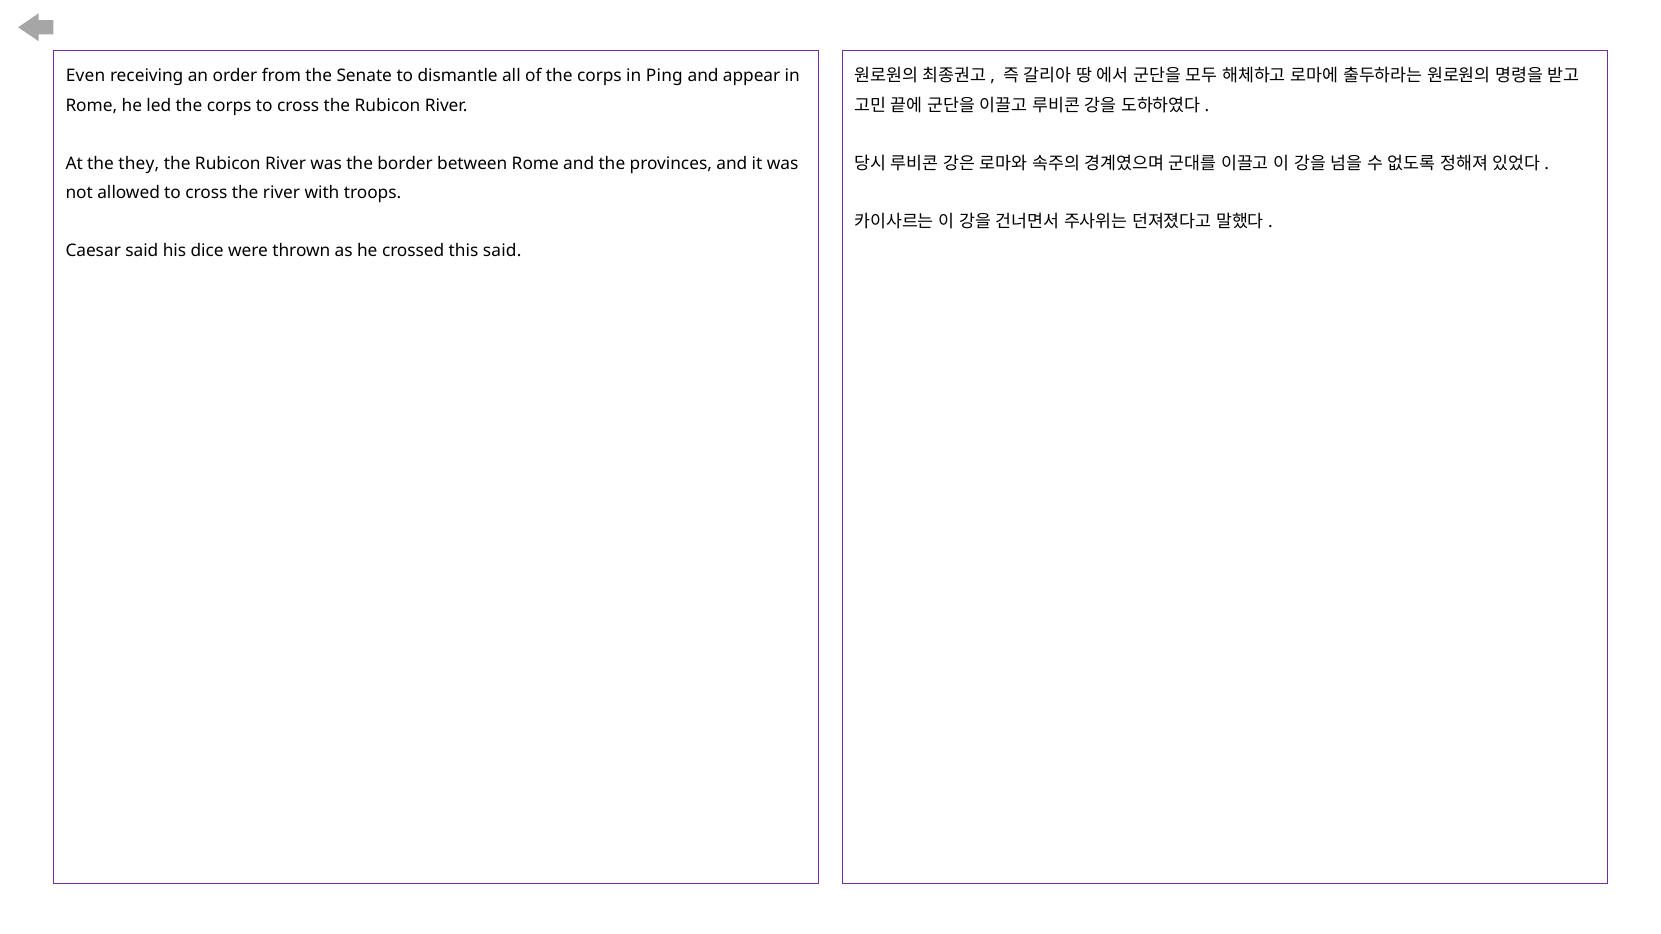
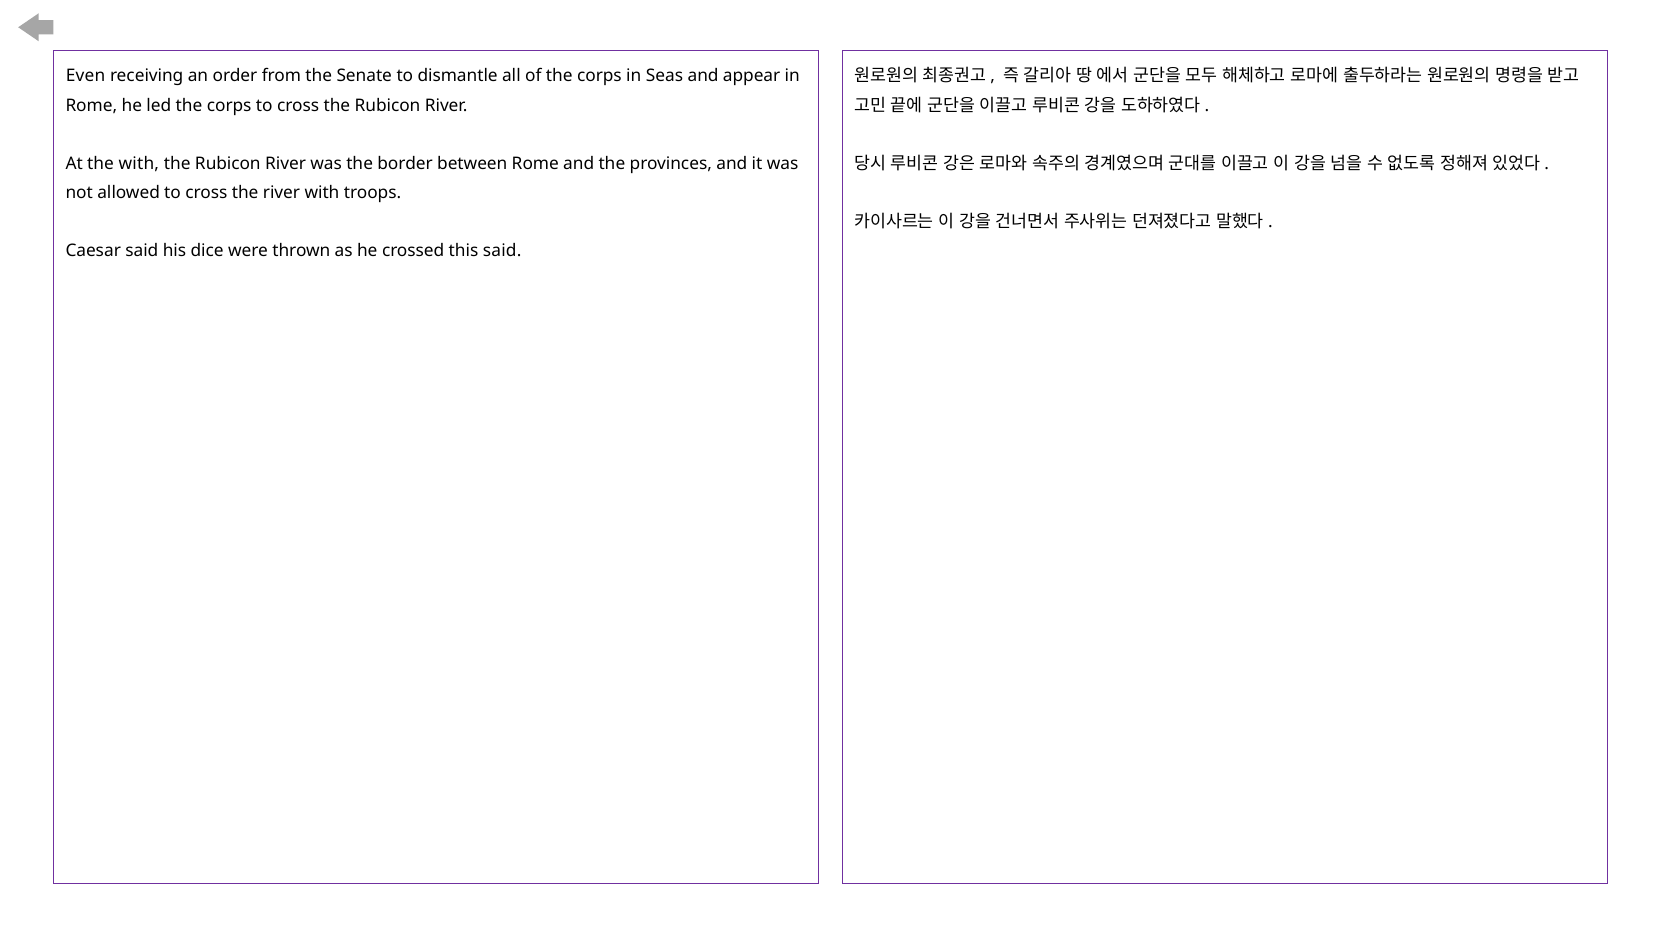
Ping: Ping -> Seas
the they: they -> with
